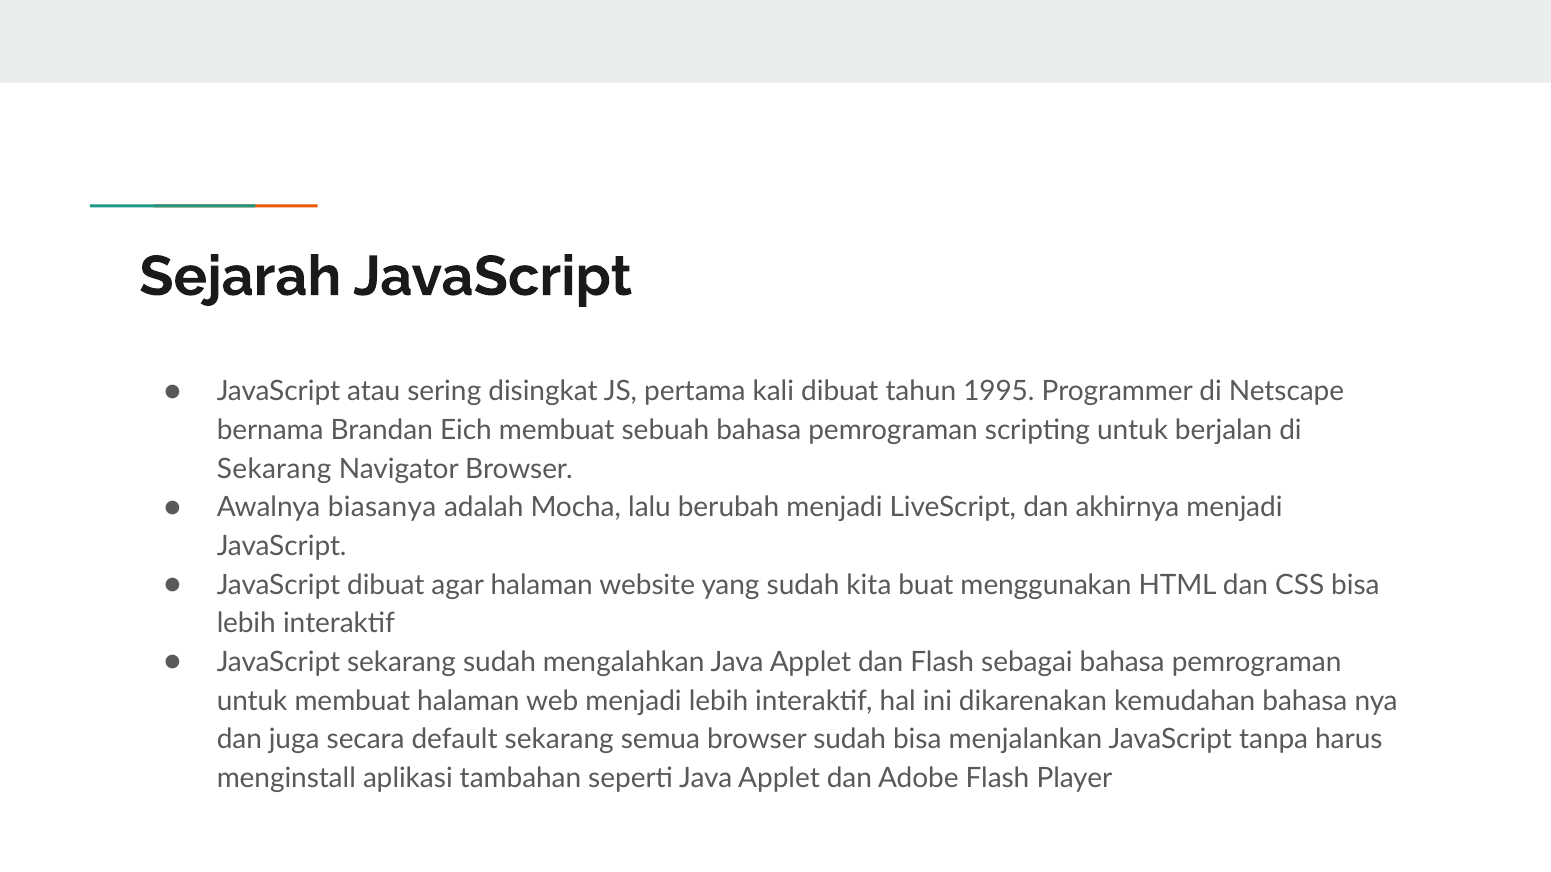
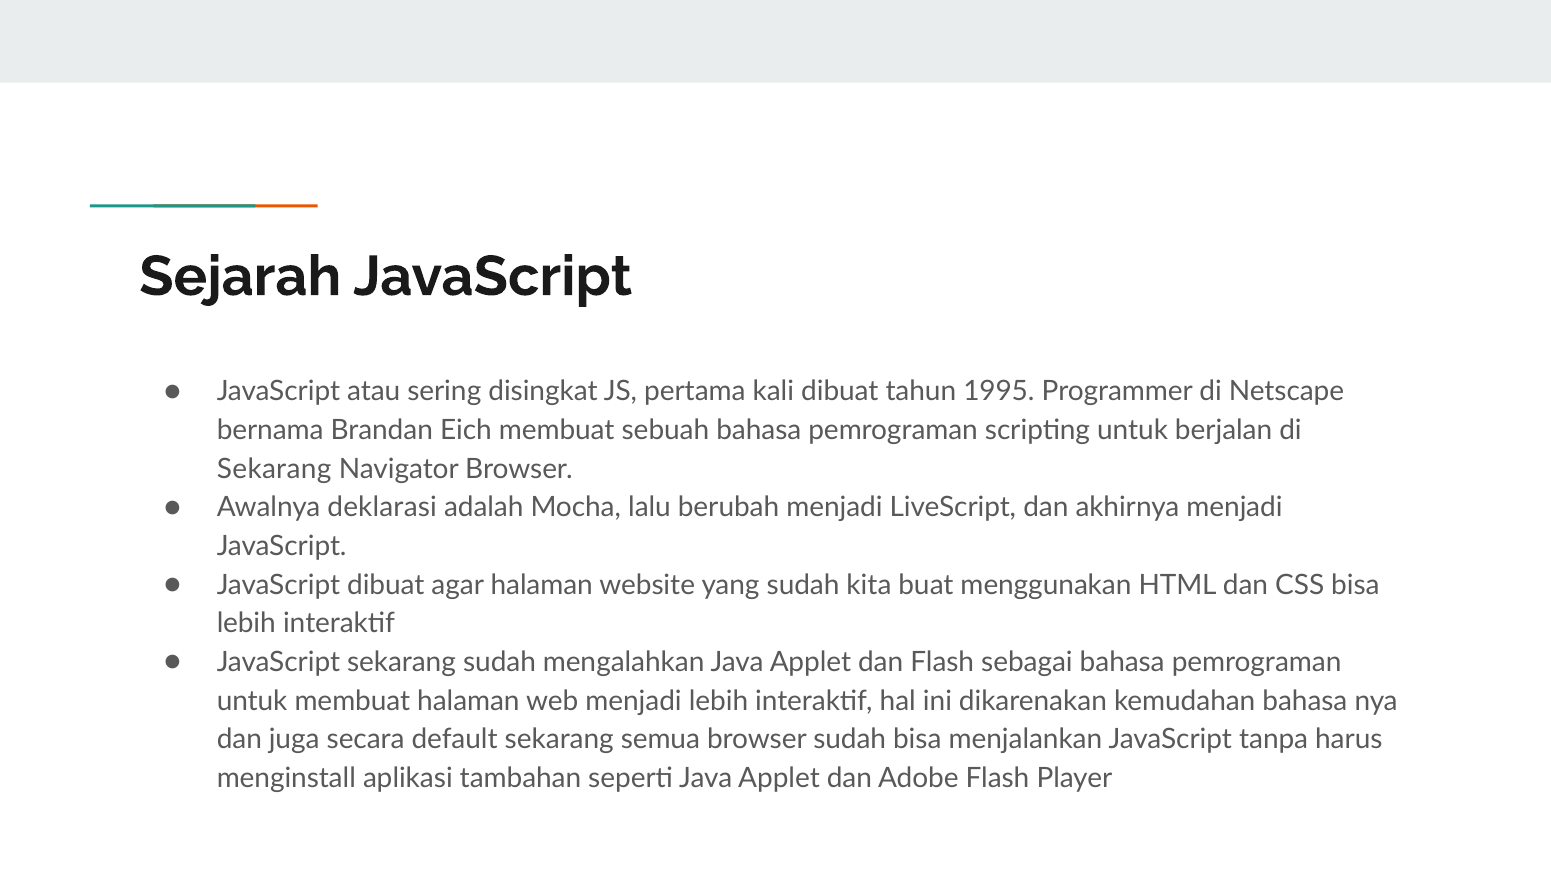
biasanya: biasanya -> deklarasi
